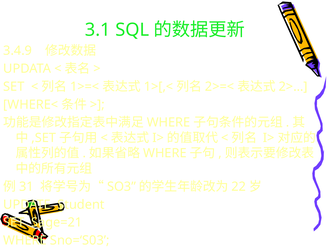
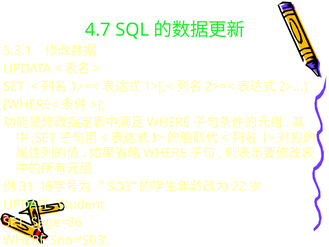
3.1: 3.1 -> 4.7
3.4.9: 3.4.9 -> 5.3.1
Sage=21: Sage=21 -> Sage=86
